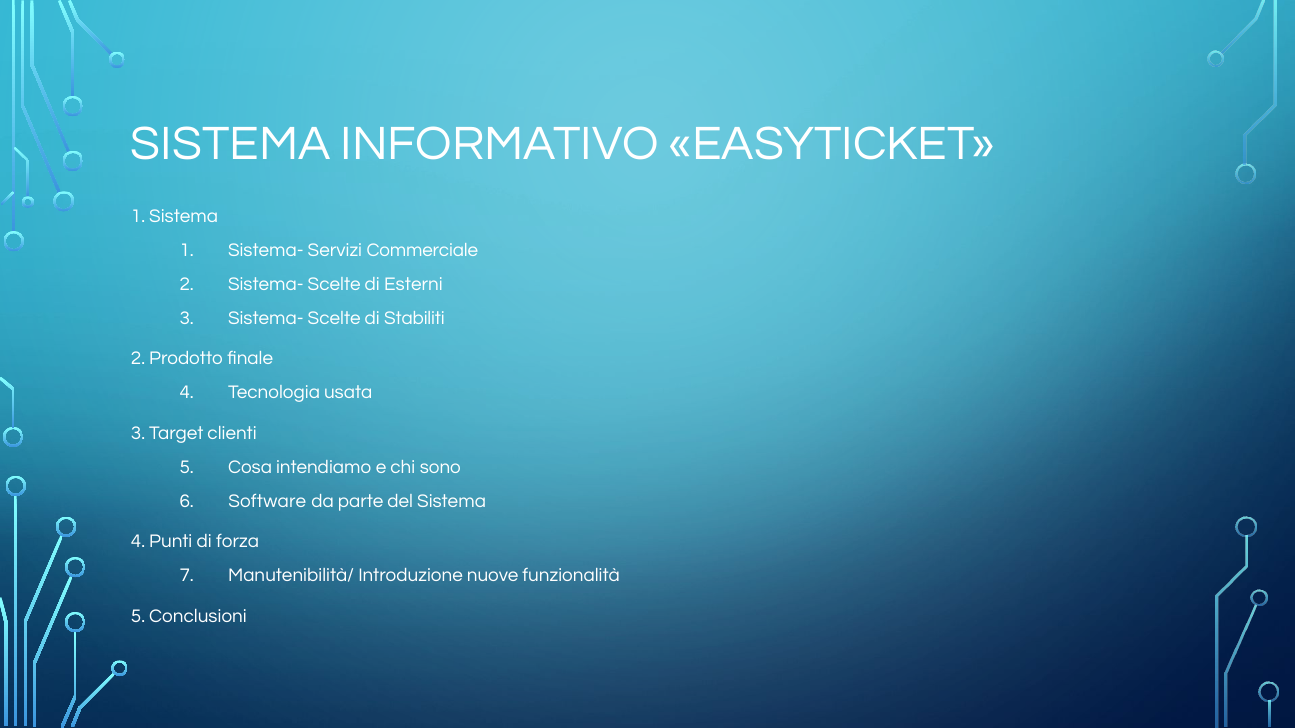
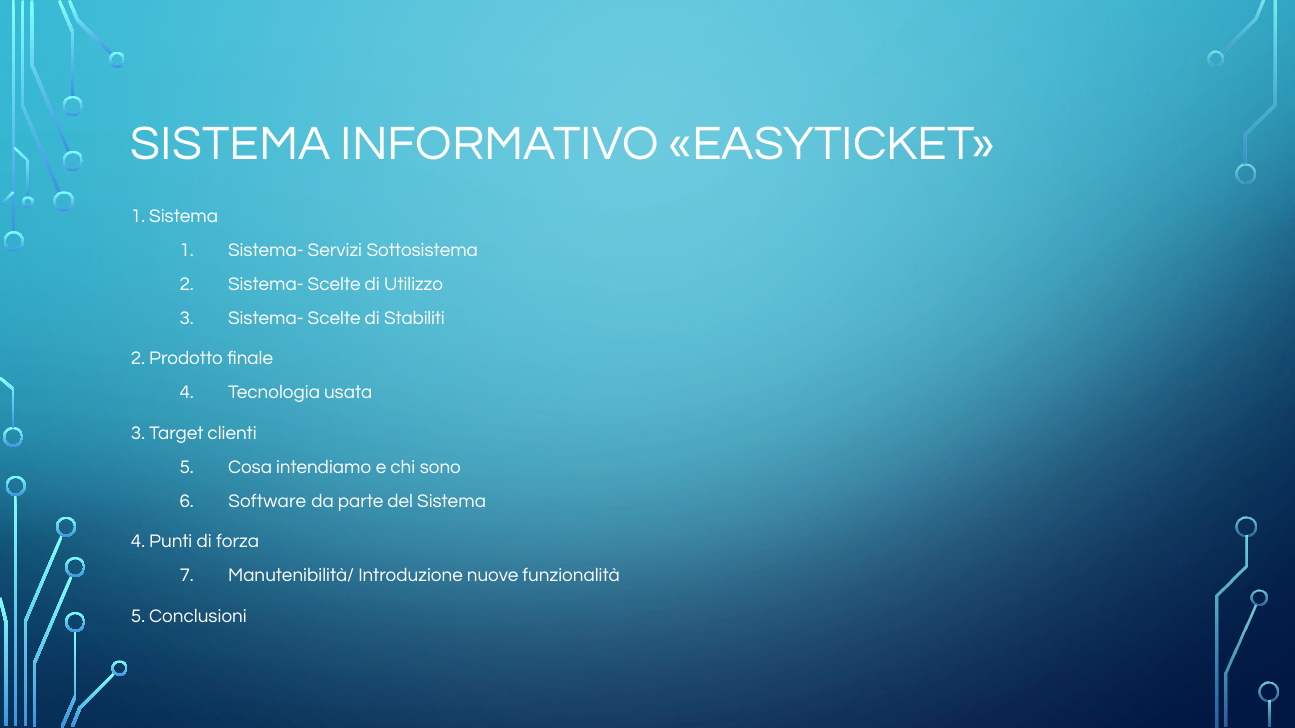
Commerciale: Commerciale -> Sottosistema
Esterni: Esterni -> Utilizzo
